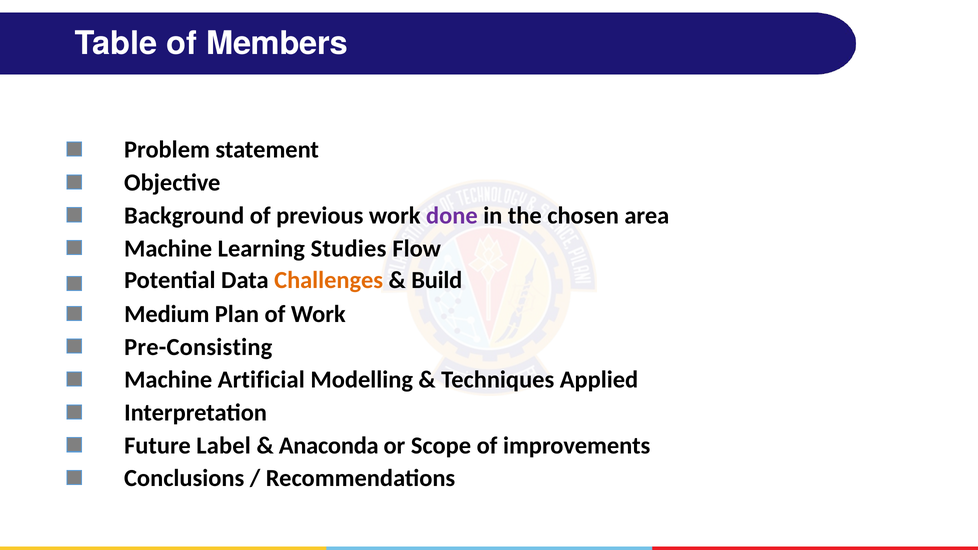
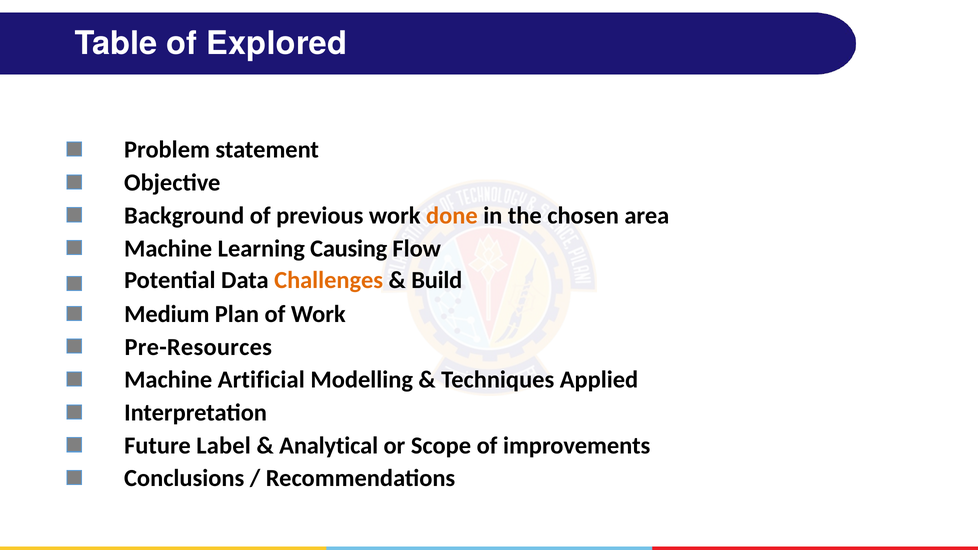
Members: Members -> Explored
done colour: purple -> orange
Studies: Studies -> Causing
Pre-Consisting: Pre-Consisting -> Pre-Resources
Anaconda: Anaconda -> Analytical
